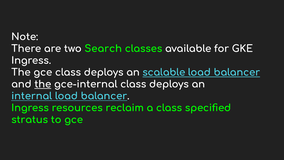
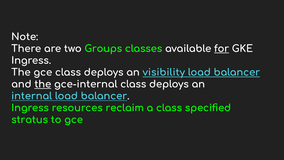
Search: Search -> Groups
for underline: none -> present
scalable: scalable -> visibility
